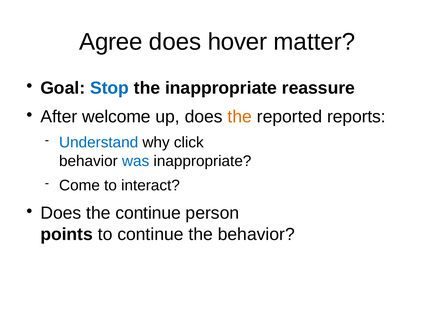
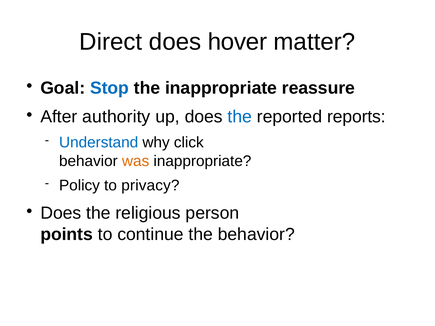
Agree: Agree -> Direct
welcome: welcome -> authority
the at (240, 117) colour: orange -> blue
was colour: blue -> orange
Come: Come -> Policy
interact: interact -> privacy
the continue: continue -> religious
